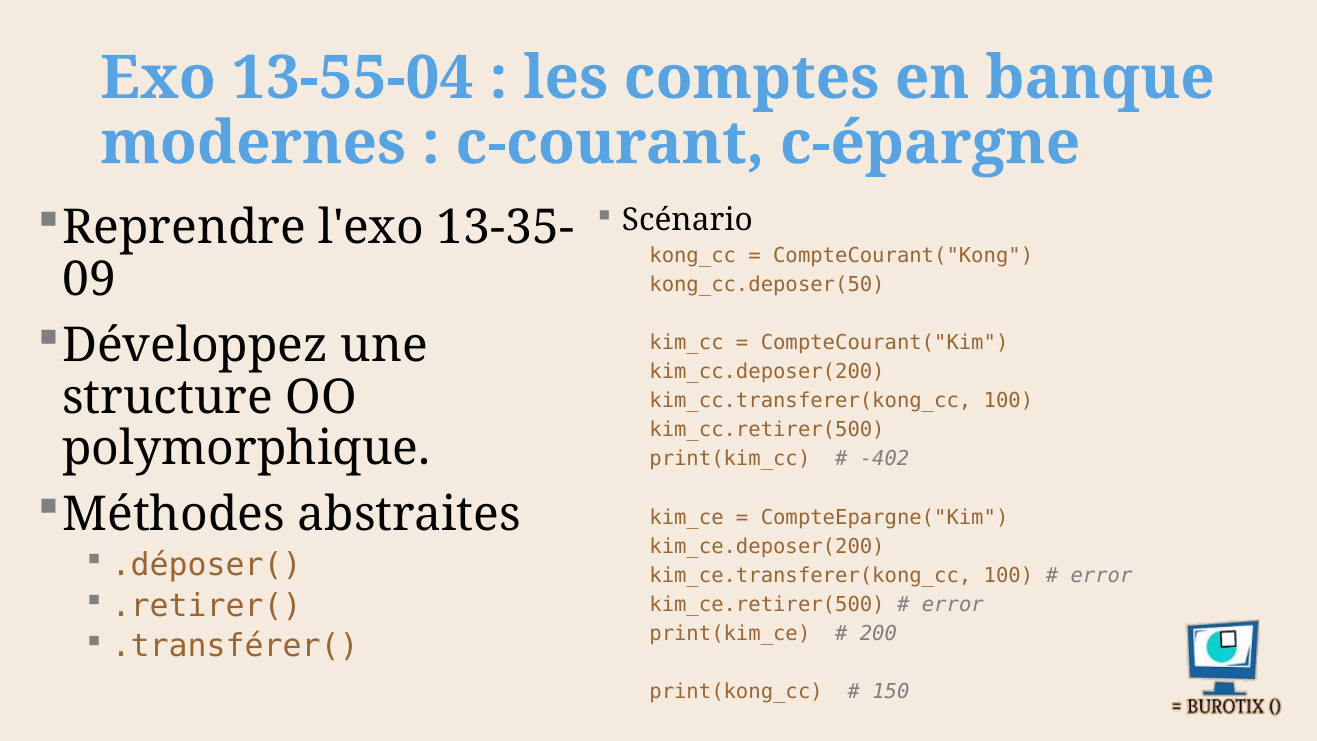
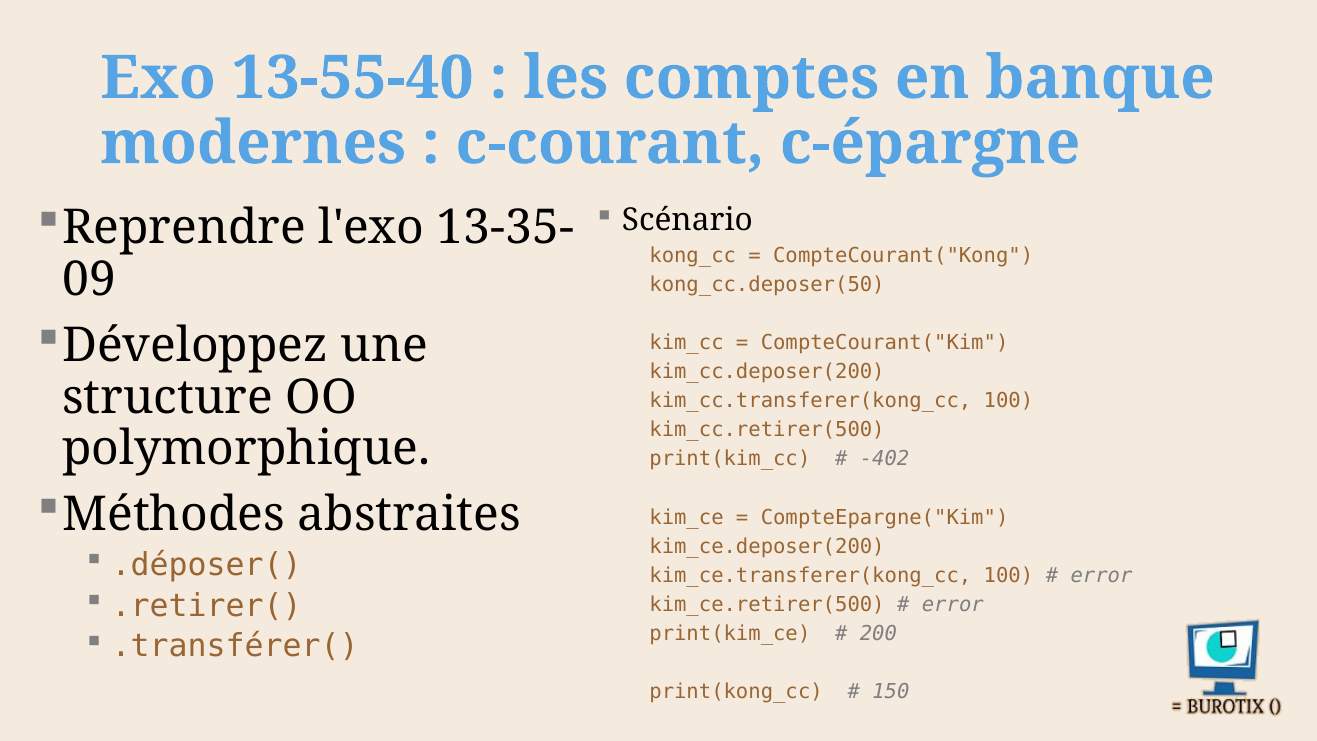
13-55-04: 13-55-04 -> 13-55-40
